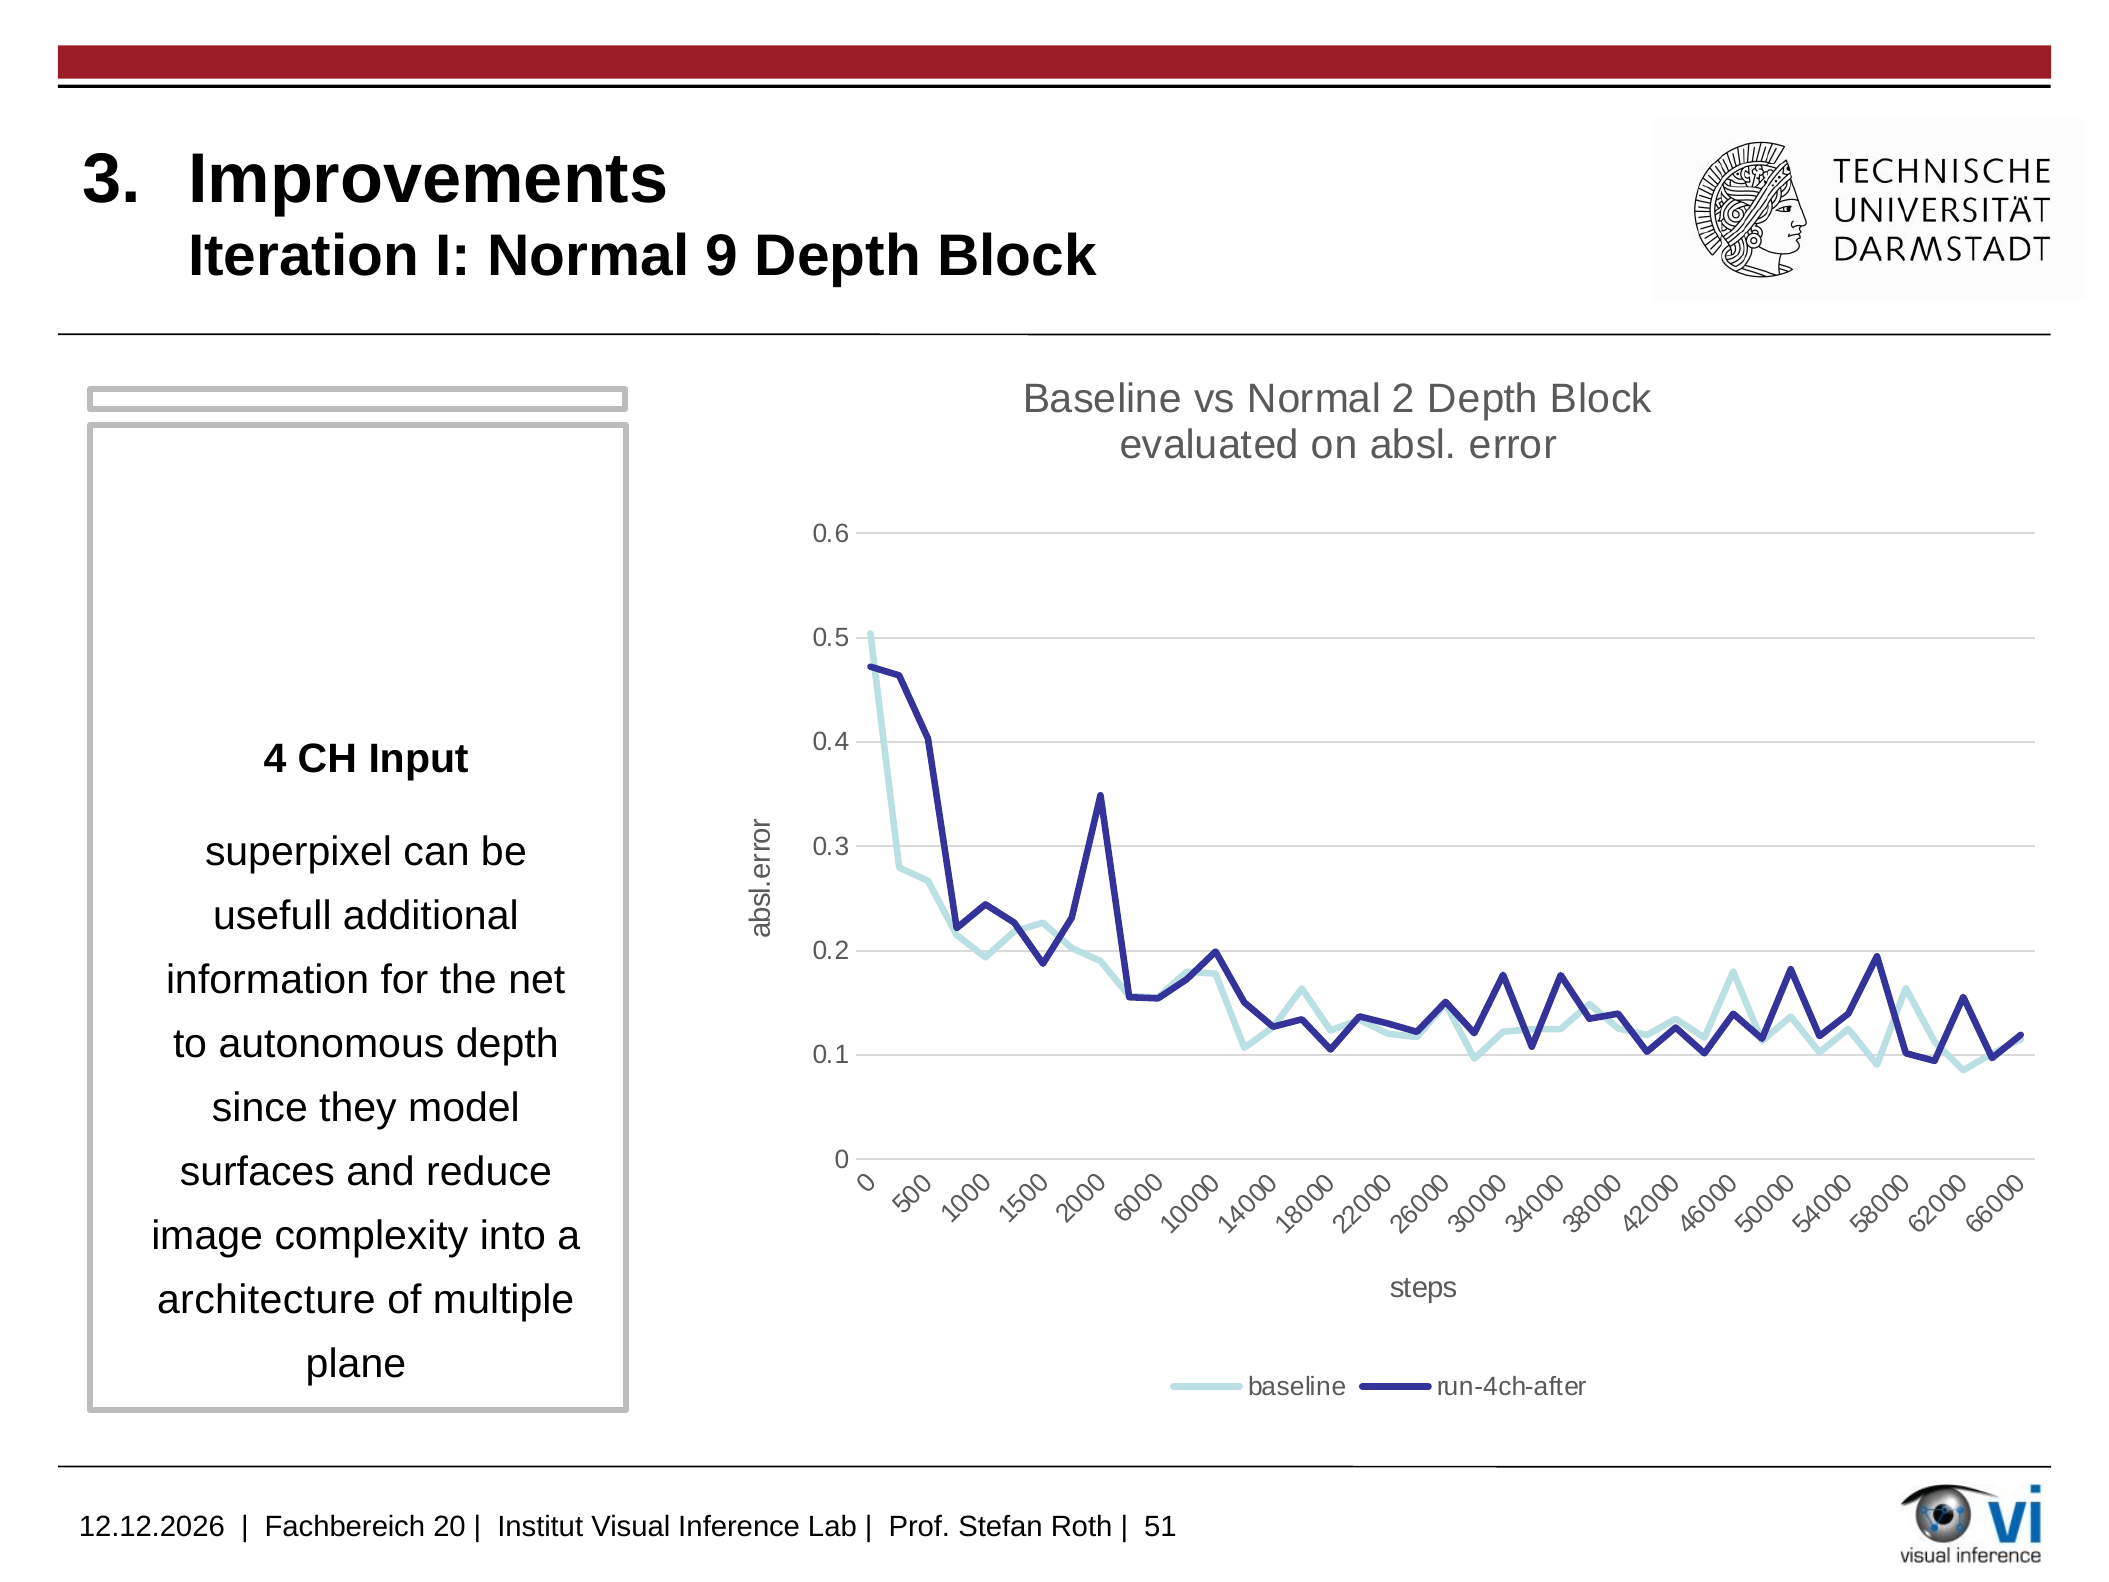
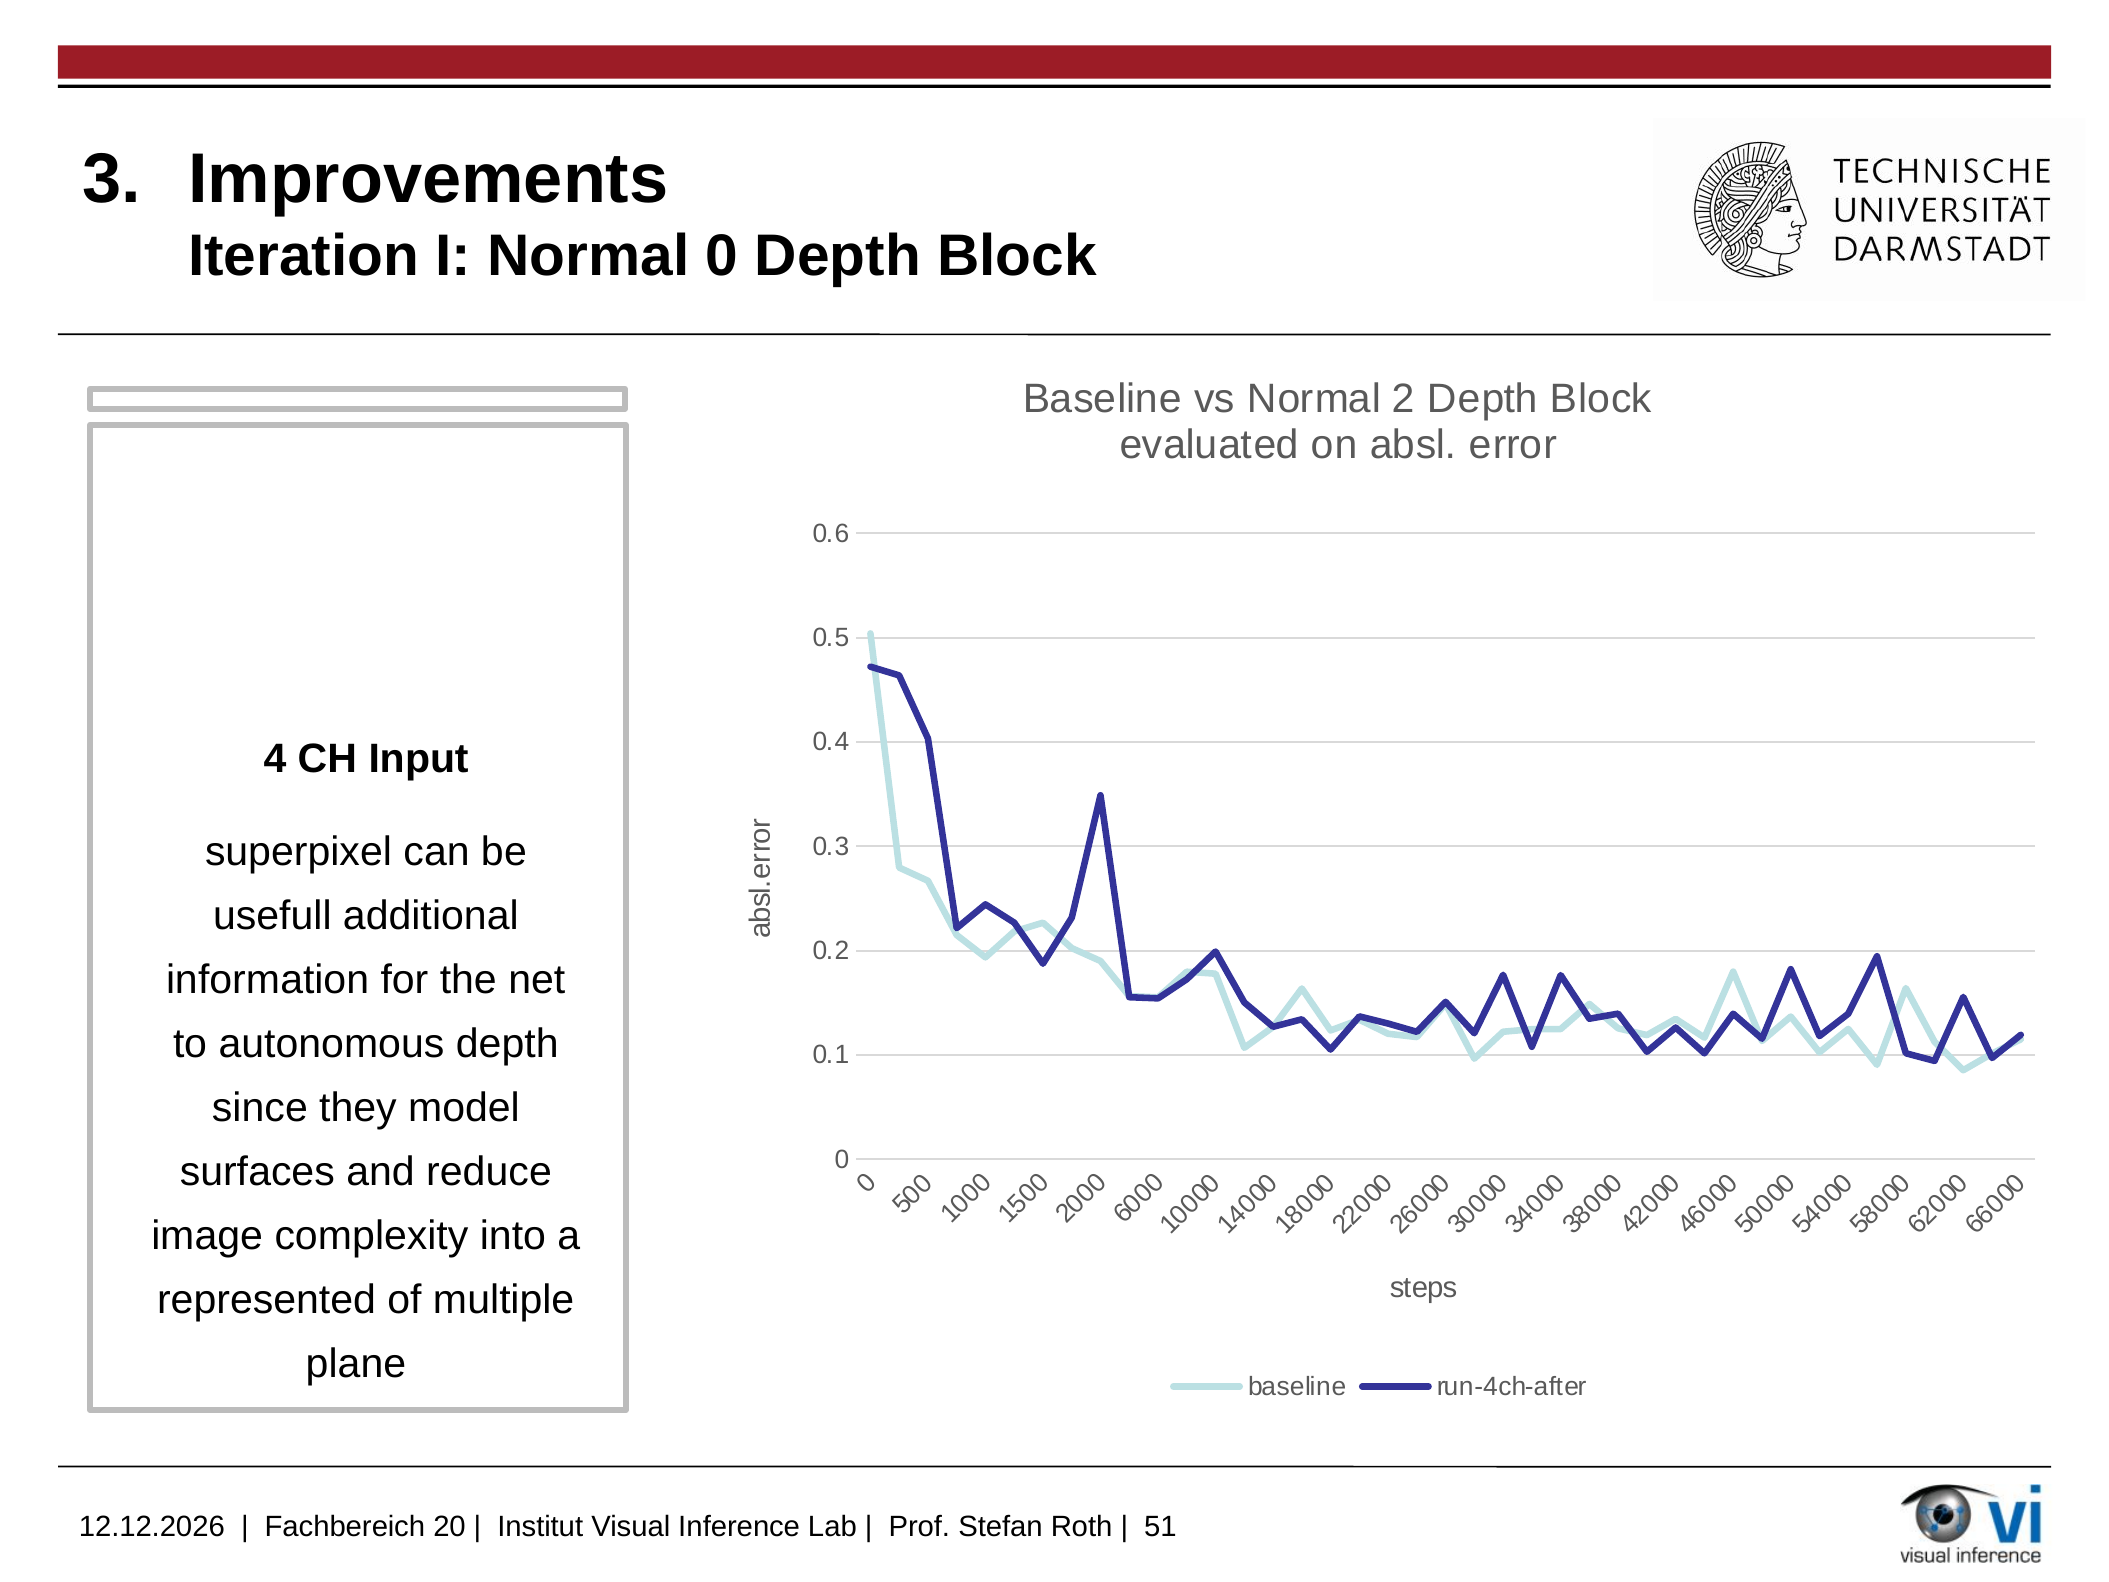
Normal 9: 9 -> 0
architecture: architecture -> represented
